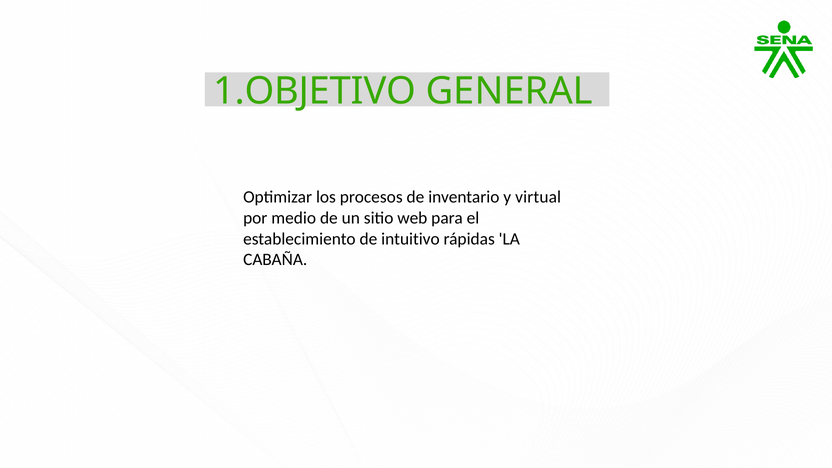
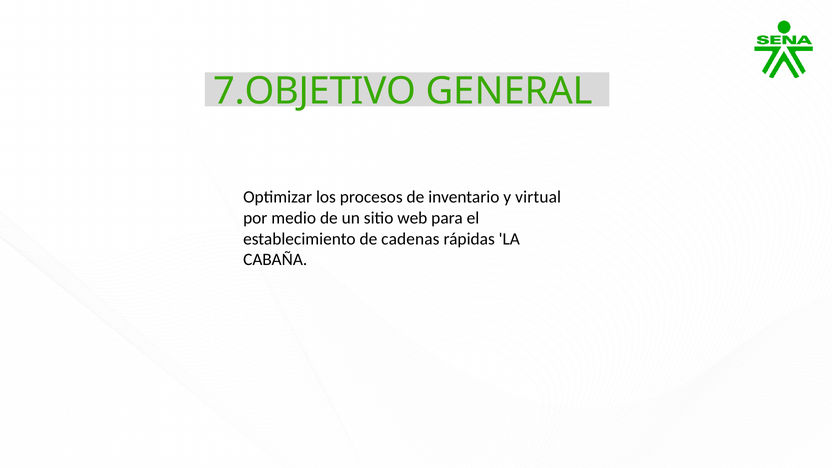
1.OBJETIVO: 1.OBJETIVO -> 7.OBJETIVO
intuitivo: intuitivo -> cadenas
